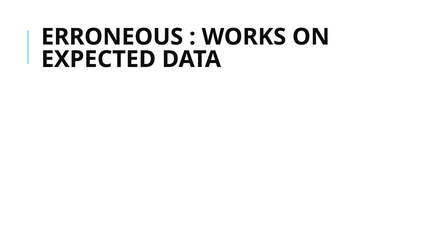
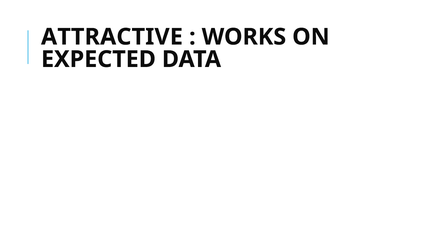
ERRONEOUS: ERRONEOUS -> ATTRACTIVE
